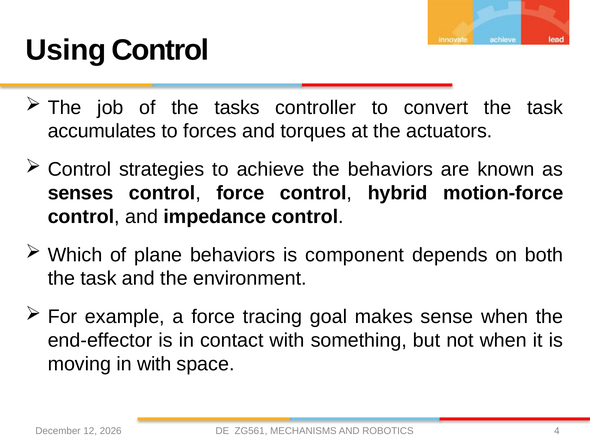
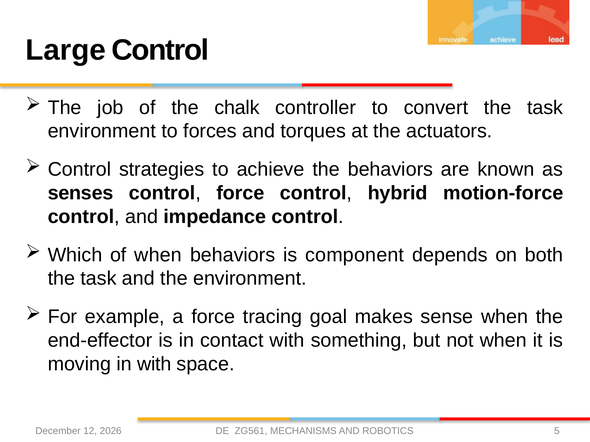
Using: Using -> Large
tasks: tasks -> chalk
accumulates at (102, 131): accumulates -> environment
of plane: plane -> when
4: 4 -> 5
